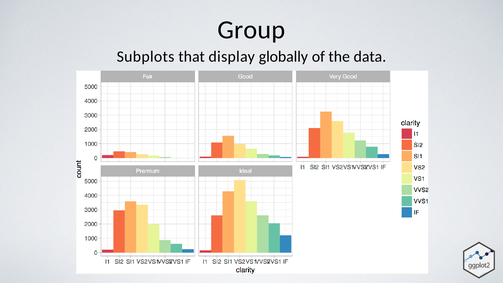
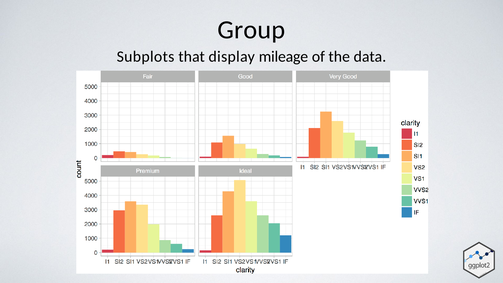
globally: globally -> mileage
